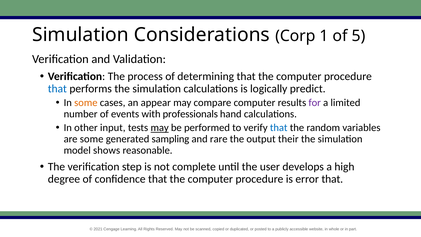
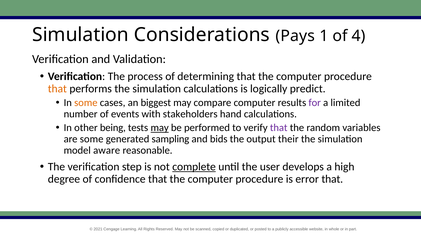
Corp: Corp -> Pays
5: 5 -> 4
that at (57, 89) colour: blue -> orange
appear: appear -> biggest
professionals: professionals -> stakeholders
input: input -> being
that at (279, 128) colour: blue -> purple
rare: rare -> bids
shows: shows -> aware
complete underline: none -> present
